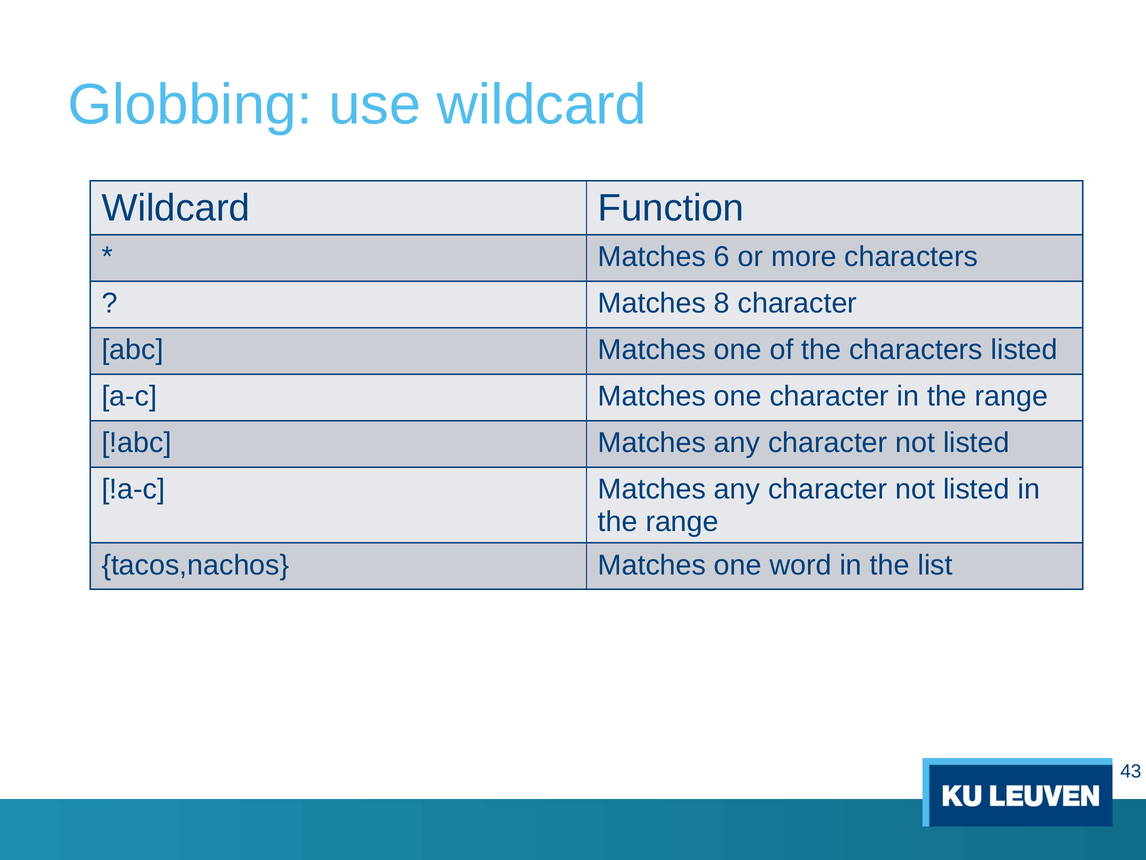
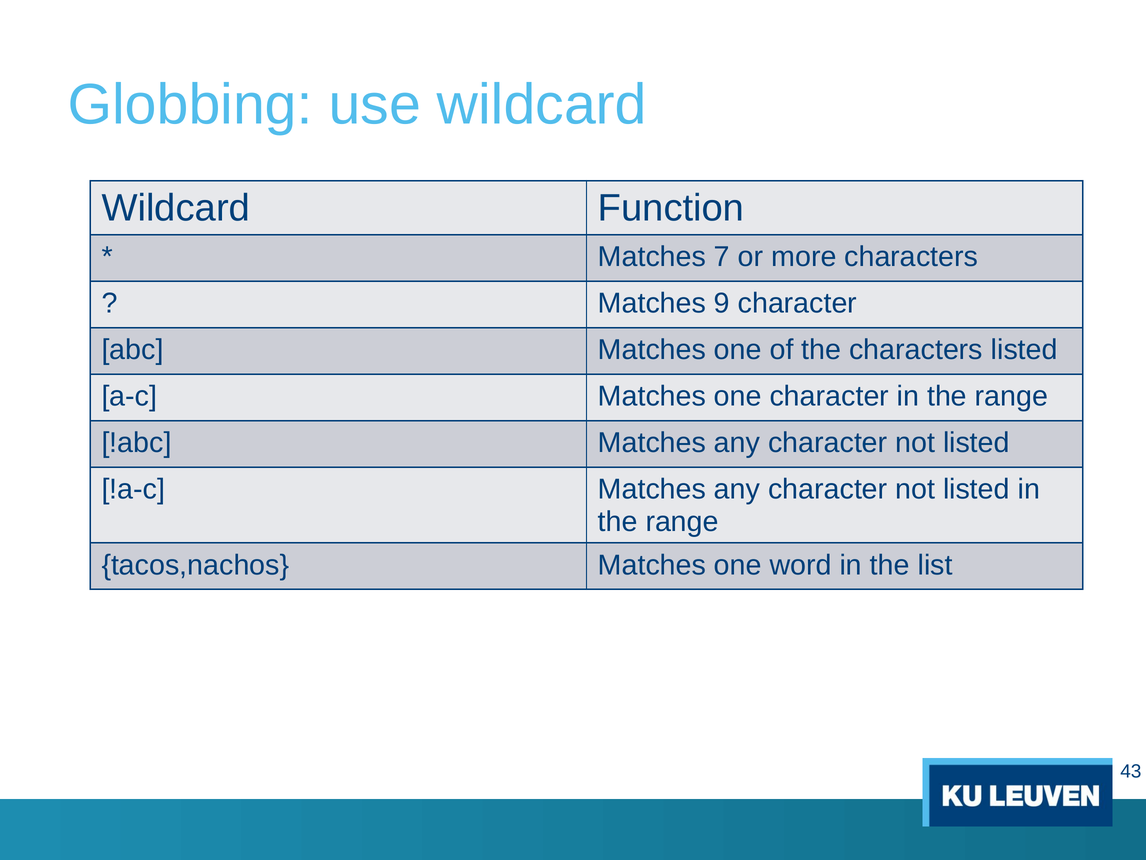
6: 6 -> 7
8: 8 -> 9
